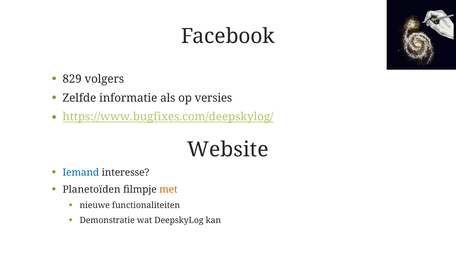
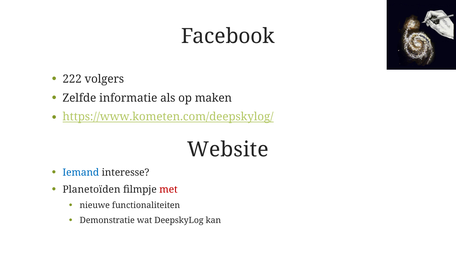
829: 829 -> 222
versies: versies -> maken
https://www.bugfixes.com/deepskylog/: https://www.bugfixes.com/deepskylog/ -> https://www.kometen.com/deepskylog/
met colour: orange -> red
